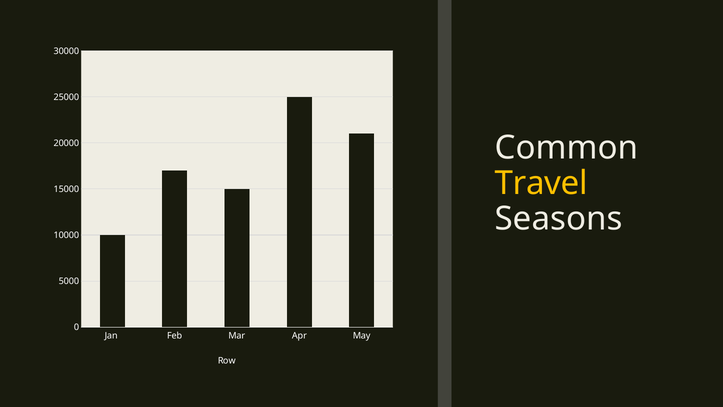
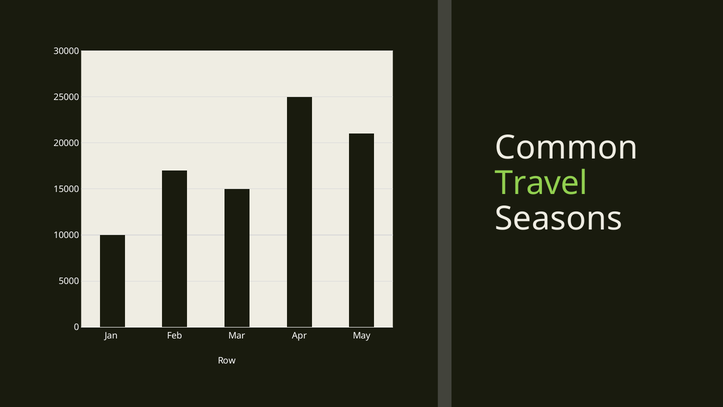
Travel colour: yellow -> light green
